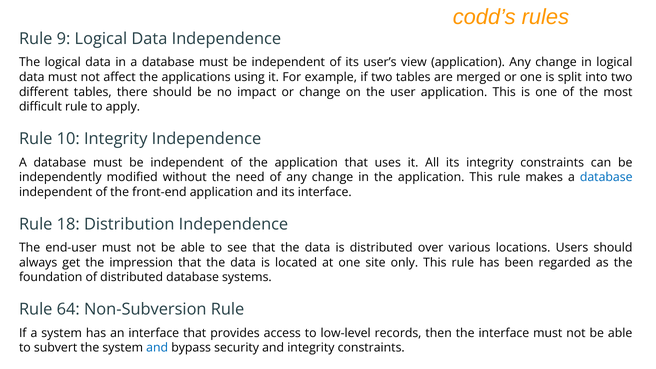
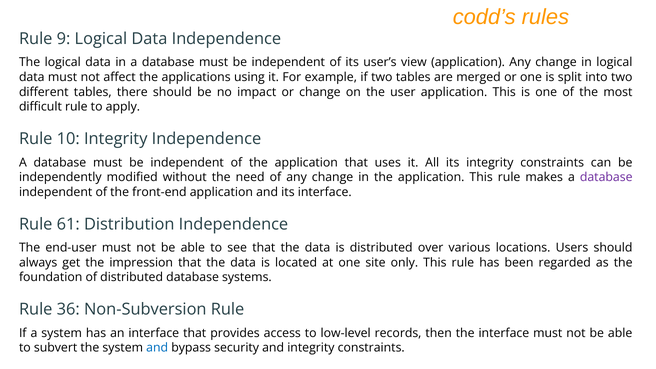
database at (606, 177) colour: blue -> purple
18: 18 -> 61
64: 64 -> 36
